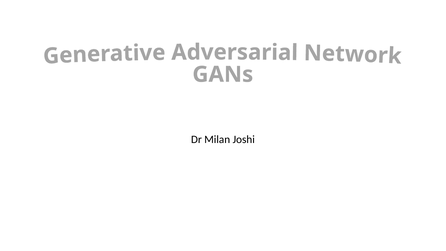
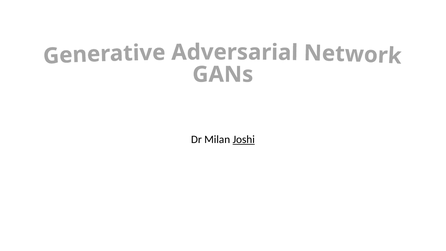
Joshi underline: none -> present
